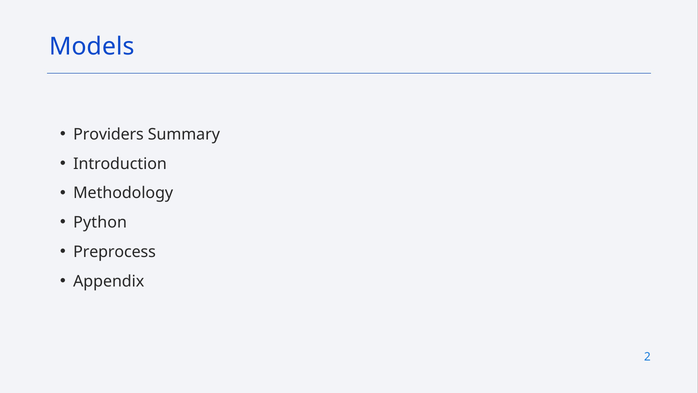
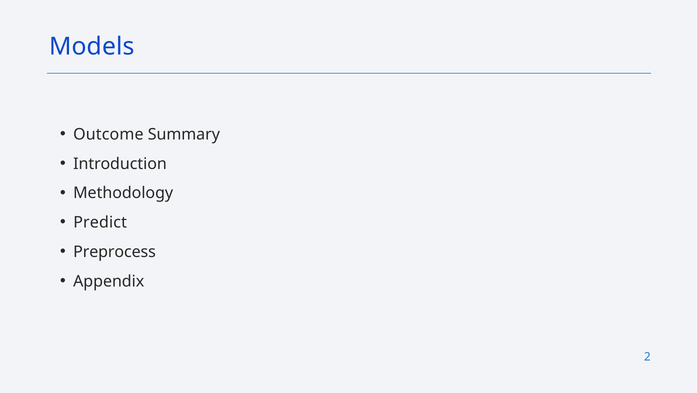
Providers: Providers -> Outcome
Python: Python -> Predict
